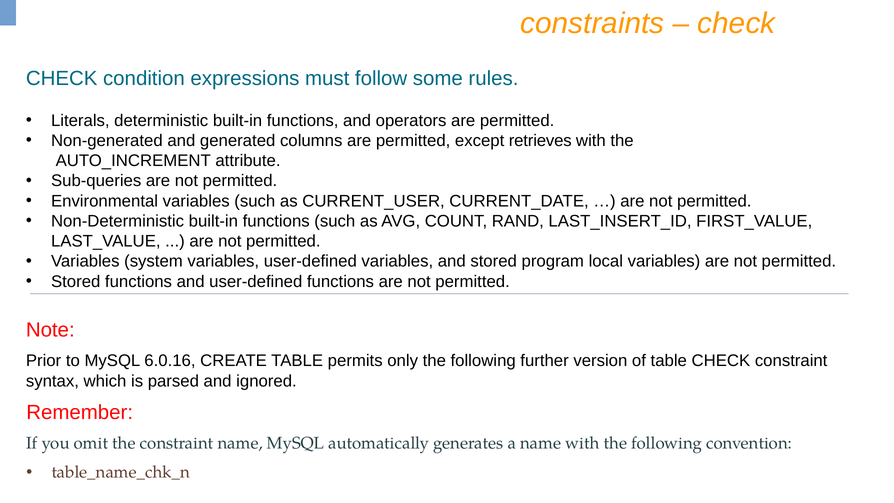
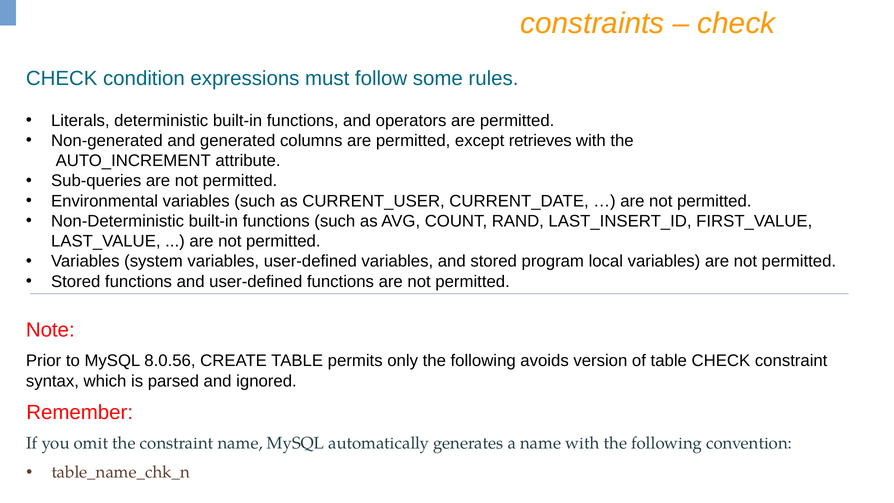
6.0.16: 6.0.16 -> 8.0.56
further: further -> avoids
